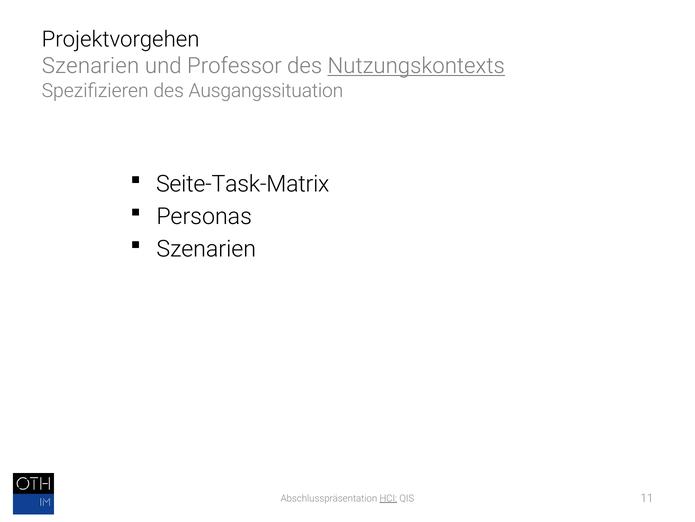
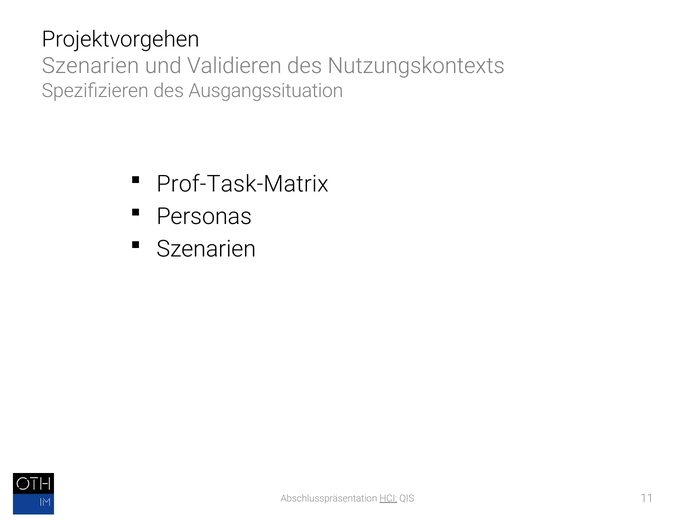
Professor: Professor -> Validieren
Nutzungskontexts underline: present -> none
Seite-Task-Matrix: Seite-Task-Matrix -> Prof-Task-Matrix
